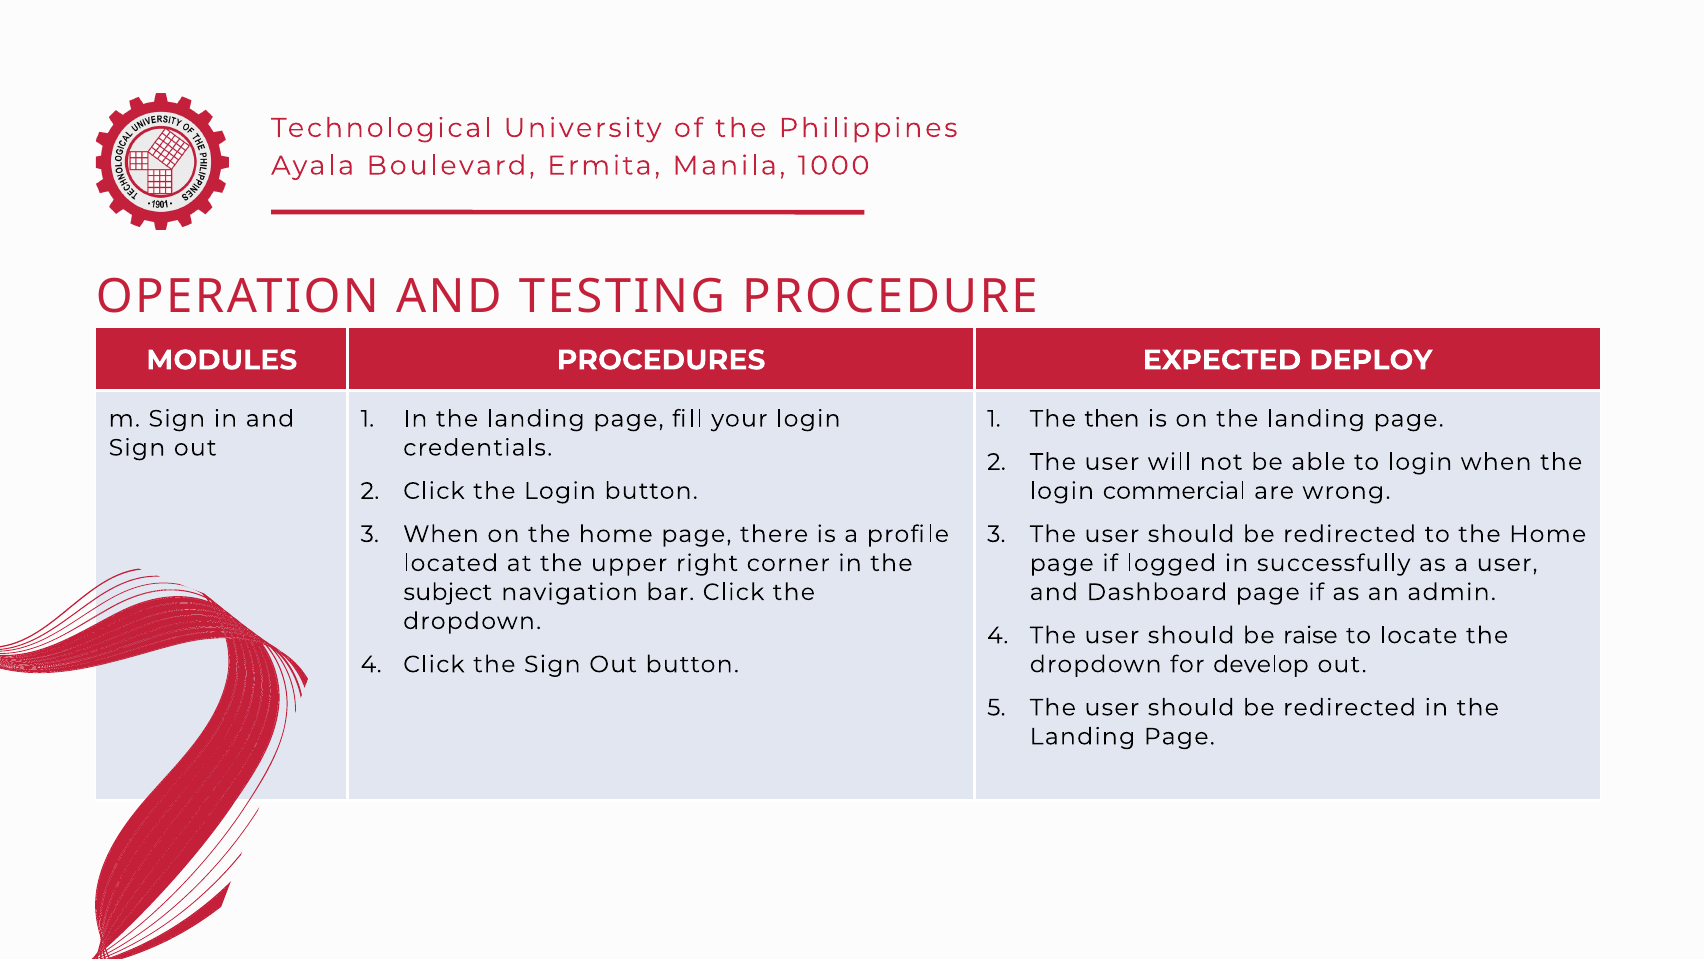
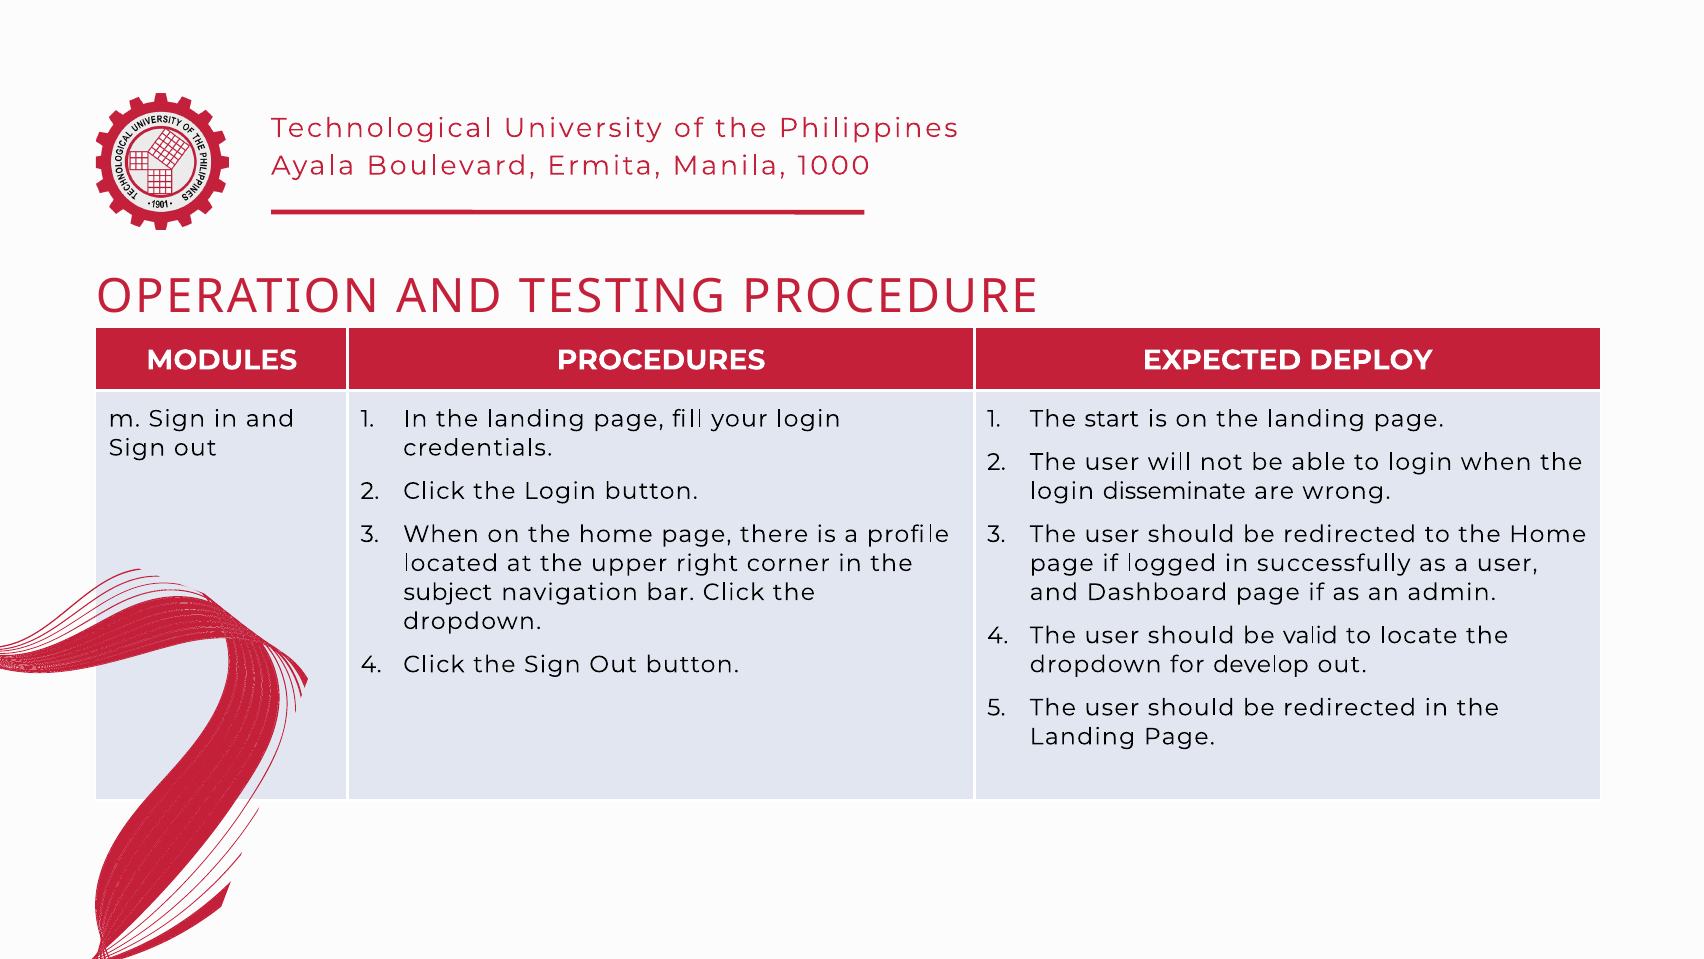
then: then -> start
commercial: commercial -> disseminate
raise: raise -> valid
